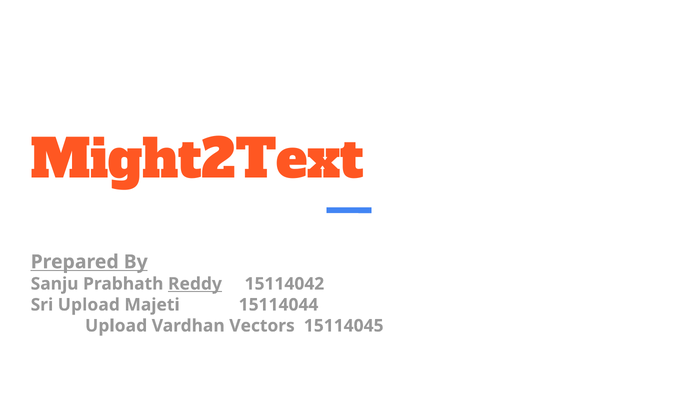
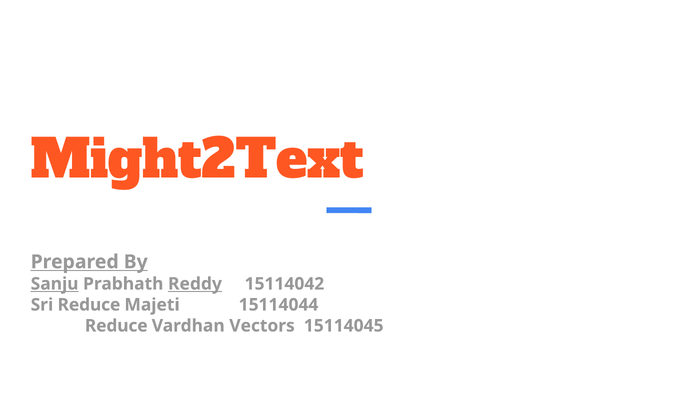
Sanju underline: none -> present
Sri Upload: Upload -> Reduce
Upload at (116, 325): Upload -> Reduce
